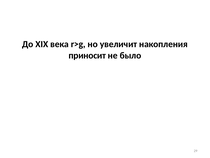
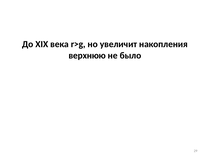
приносит: приносит -> верхнюю
